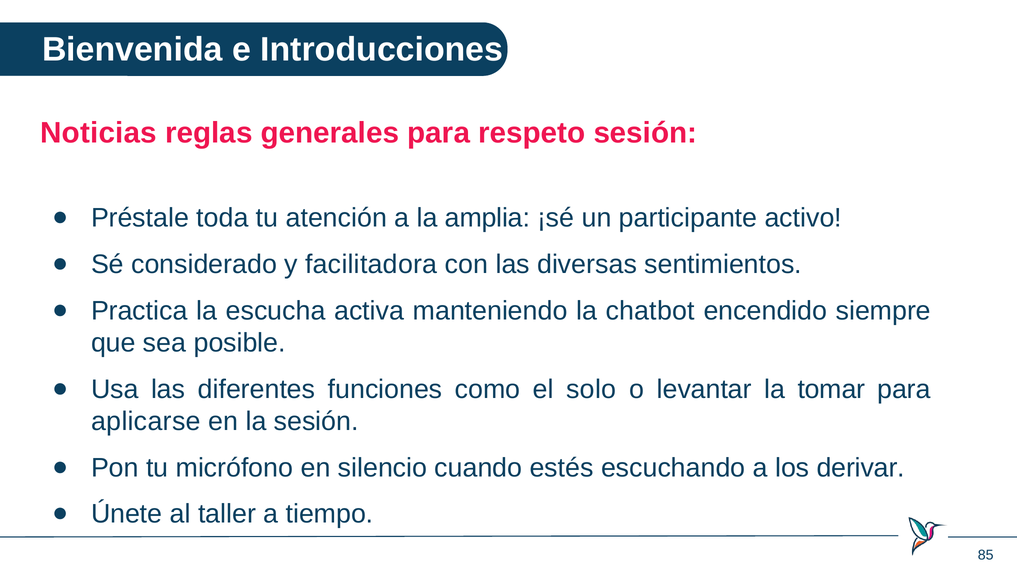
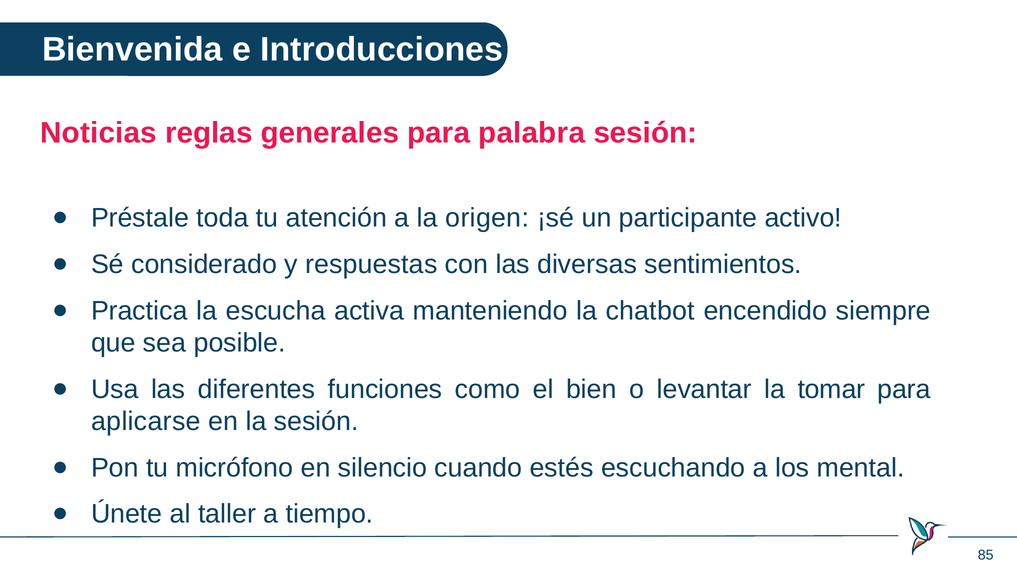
respeto: respeto -> palabra
amplia: amplia -> origen
facilitadora: facilitadora -> respuestas
solo: solo -> bien
derivar: derivar -> mental
